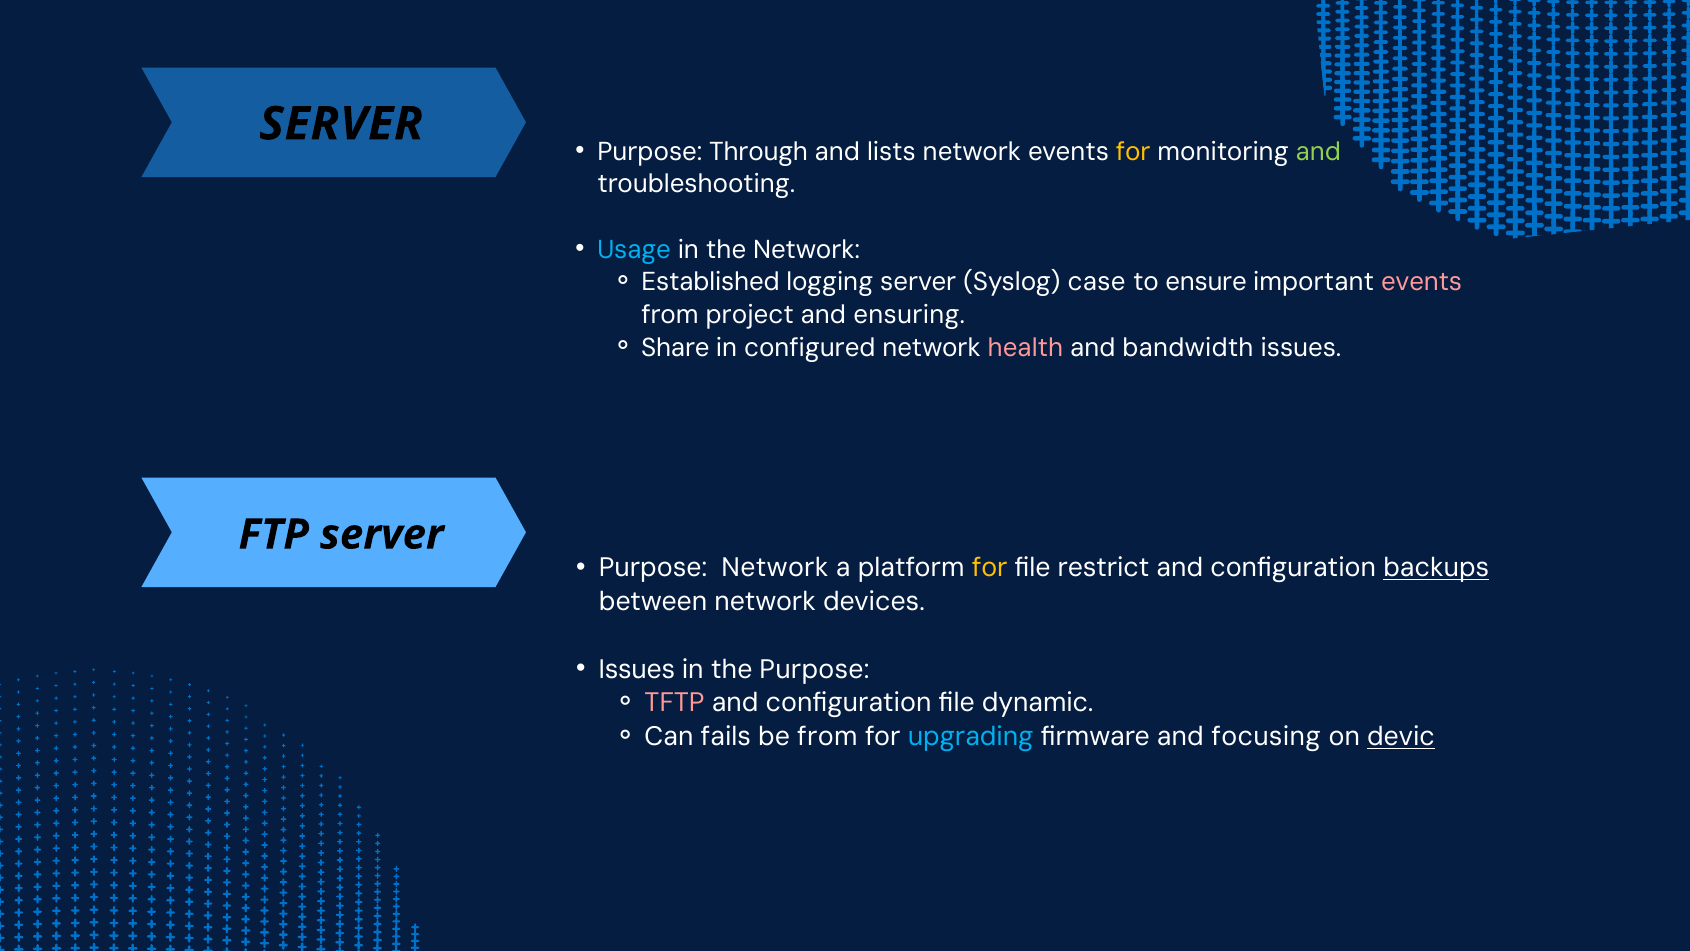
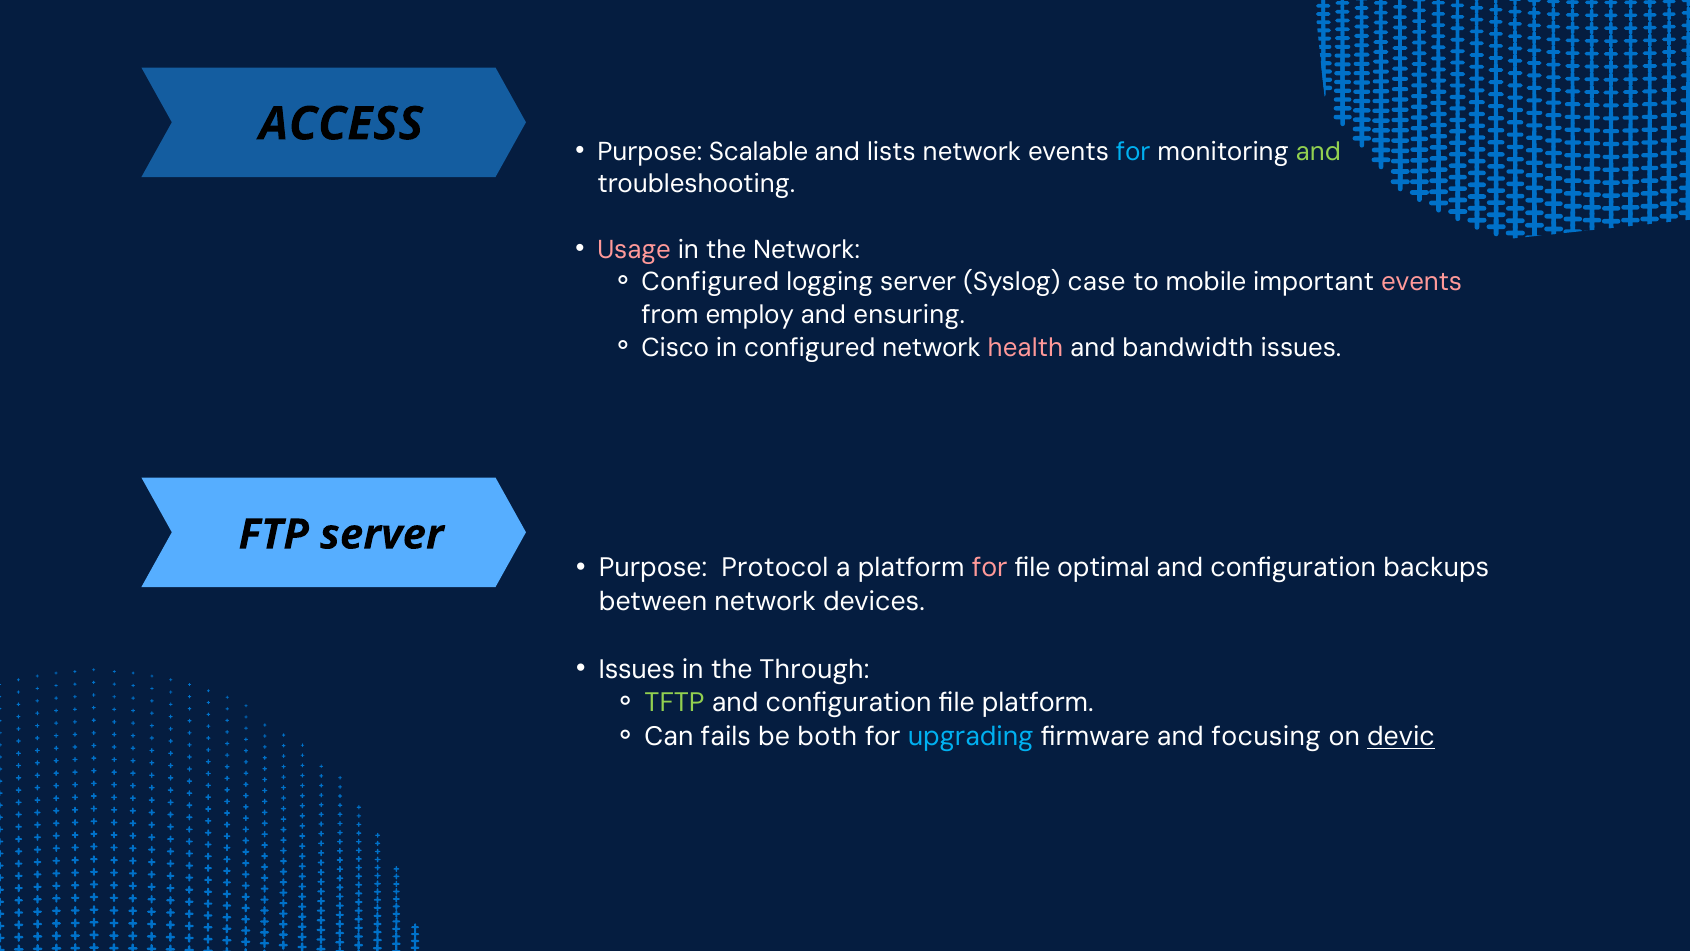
SERVER at (341, 124): SERVER -> ACCESS
Through: Through -> Scalable
for at (1133, 151) colour: yellow -> light blue
Usage colour: light blue -> pink
Established at (711, 282): Established -> Configured
ensure: ensure -> mobile
project: project -> employ
Share: Share -> Cisco
Purpose Network: Network -> Protocol
for at (990, 568) colour: yellow -> pink
restrict: restrict -> optimal
backups underline: present -> none
the Purpose: Purpose -> Through
TFTP colour: pink -> light green
dynamic at (1038, 703): dynamic -> platform
be from: from -> both
